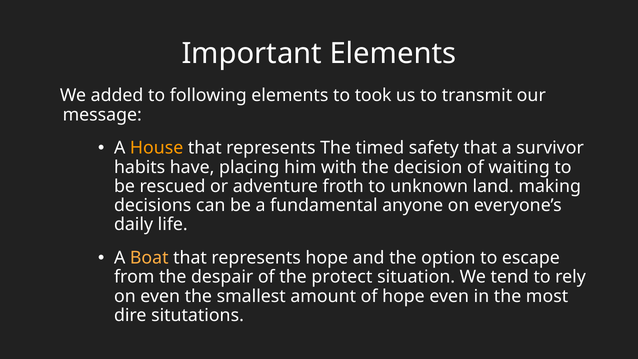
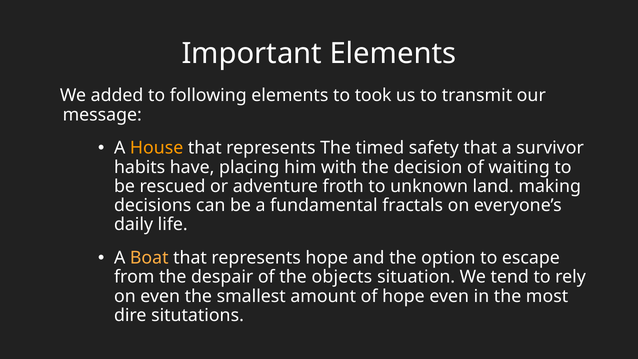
anyone: anyone -> fractals
protect: protect -> objects
